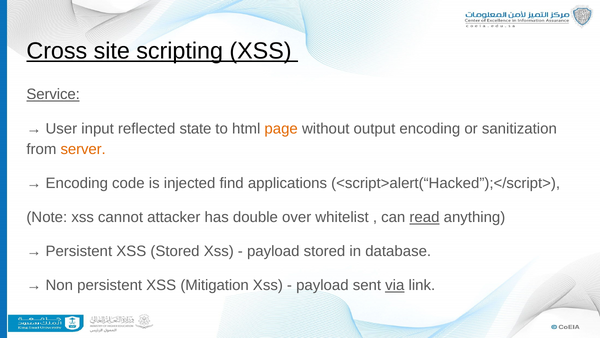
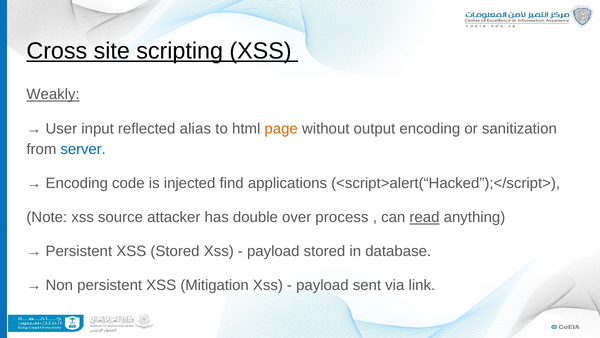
Service: Service -> Weakly
state: state -> alias
server colour: orange -> blue
cannot: cannot -> source
whitelist: whitelist -> process
via underline: present -> none
